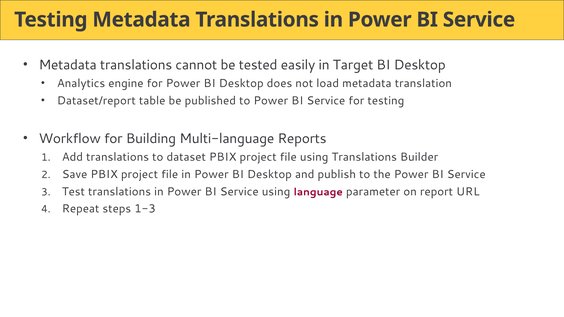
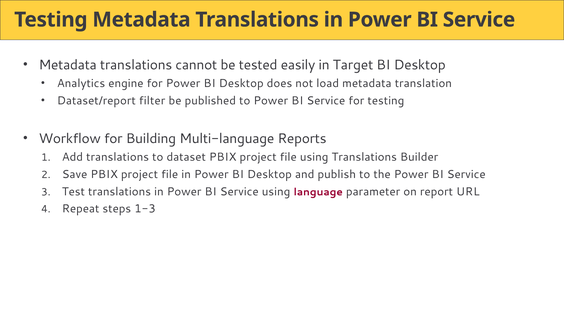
table: table -> filter
